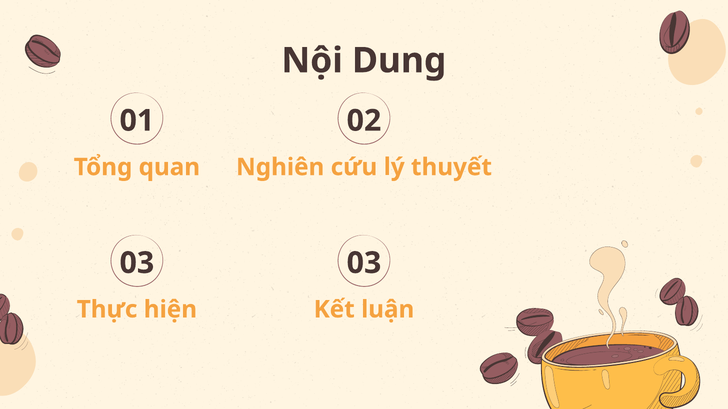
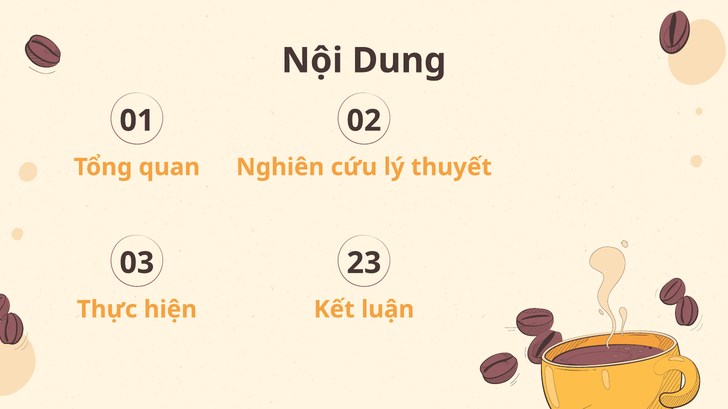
03 03: 03 -> 23
